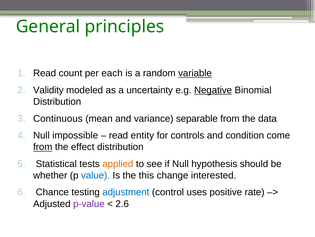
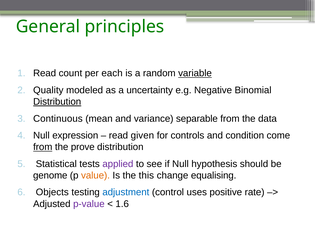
Validity: Validity -> Quality
Negative underline: present -> none
Distribution at (57, 101) underline: none -> present
impossible: impossible -> expression
entity: entity -> given
effect: effect -> prove
applied colour: orange -> purple
whether: whether -> genome
value colour: blue -> orange
interested: interested -> equalising
Chance: Chance -> Objects
2.6: 2.6 -> 1.6
